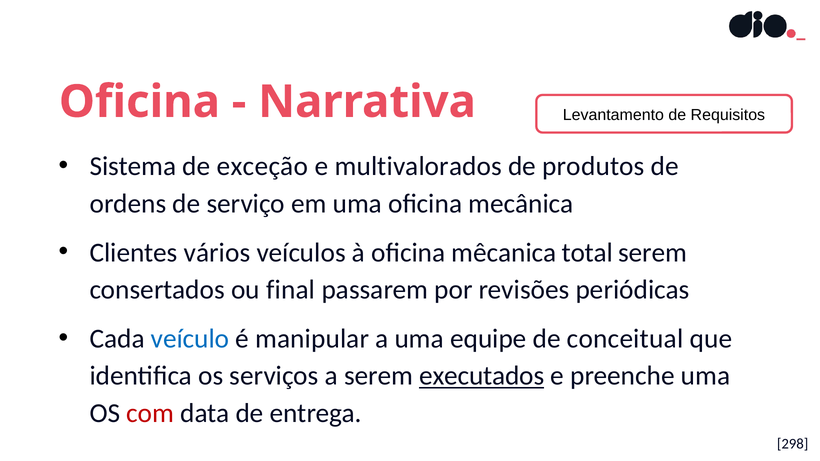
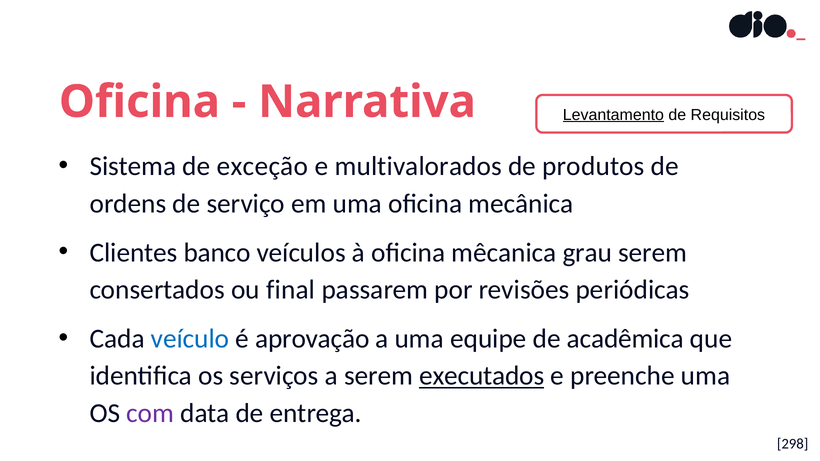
Levantamento underline: none -> present
vários: vários -> banco
total: total -> grau
manipular: manipular -> aprovação
conceitual: conceitual -> acadêmica
com colour: red -> purple
